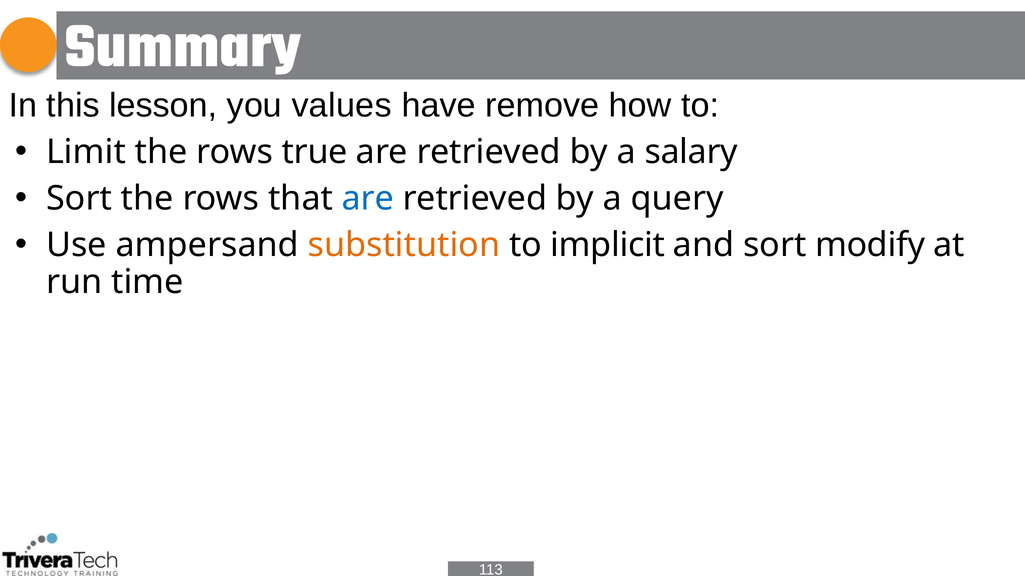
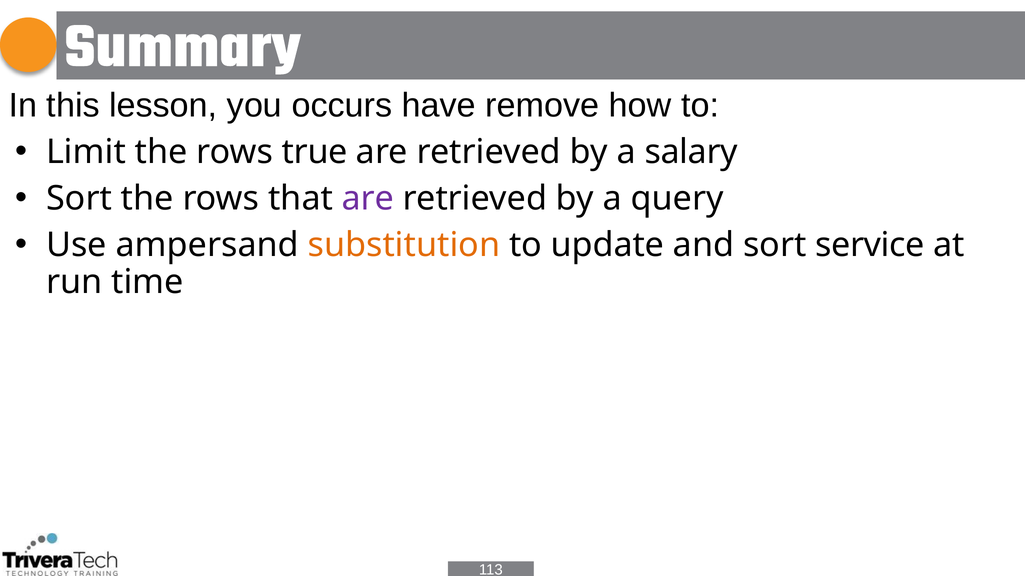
values: values -> occurs
are at (368, 199) colour: blue -> purple
implicit: implicit -> update
modify: modify -> service
